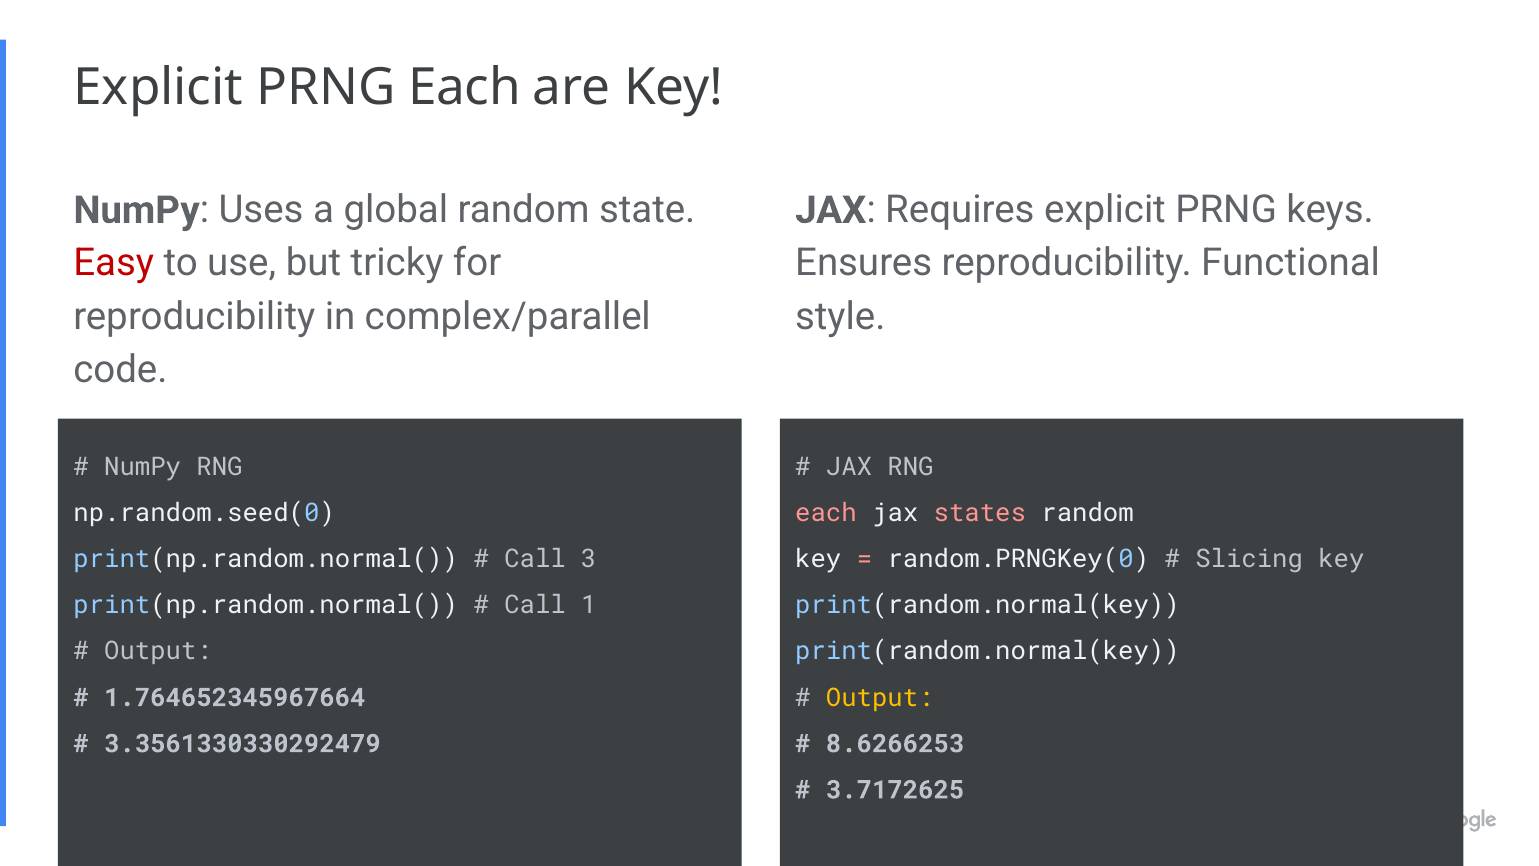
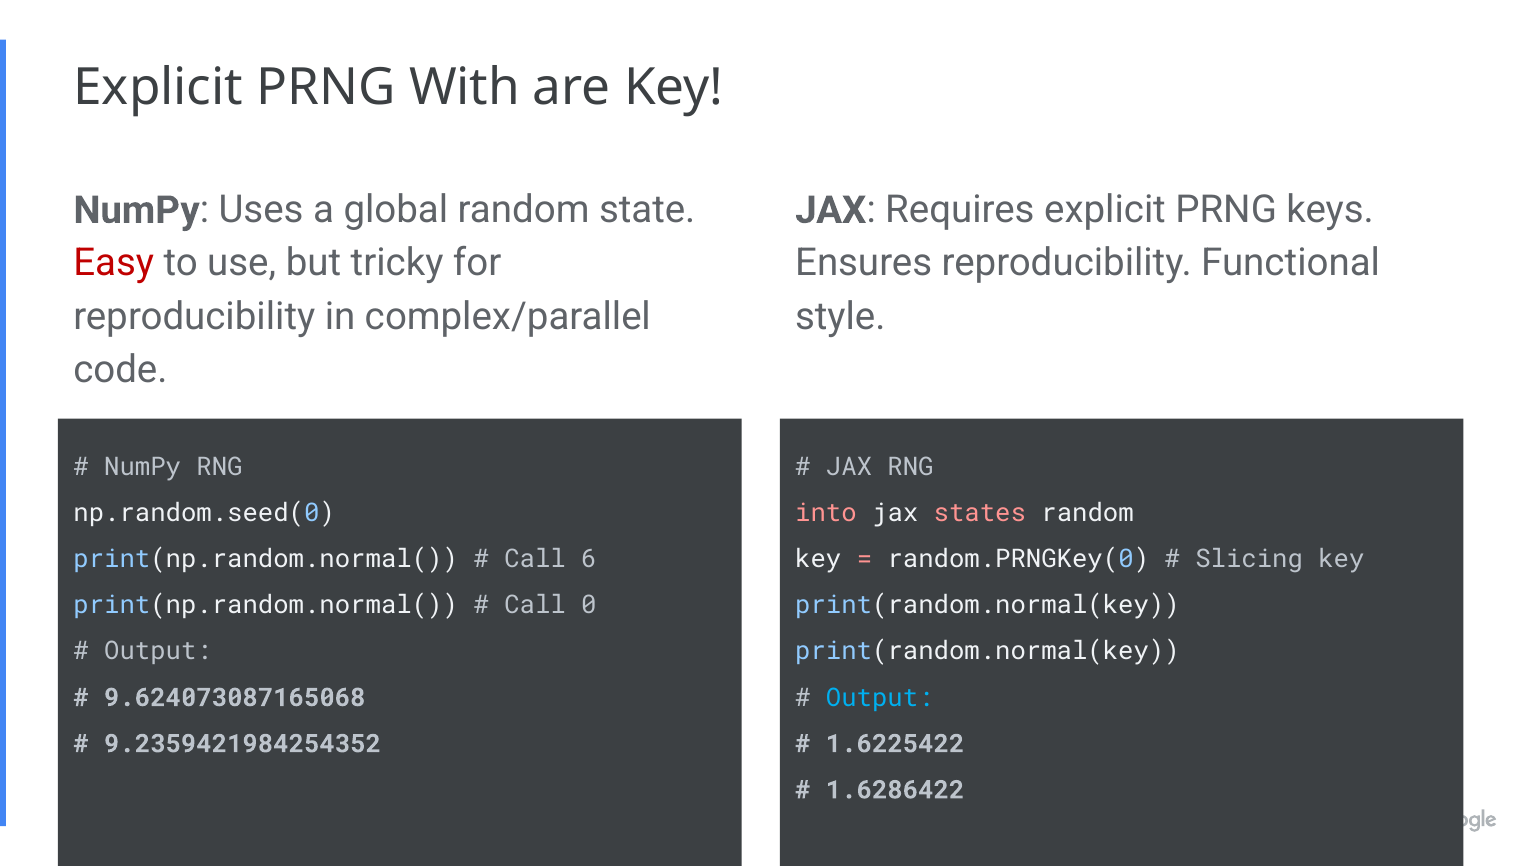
PRNG Each: Each -> With
each at (826, 513): each -> into
3: 3 -> 6
1: 1 -> 0
1.764652345967664: 1.764652345967664 -> 9.624073087165068
Output at (880, 697) colour: yellow -> light blue
3.3561330330292479: 3.3561330330292479 -> 9.2359421984254352
8.6266253: 8.6266253 -> 1.6225422
3.7172625: 3.7172625 -> 1.6286422
